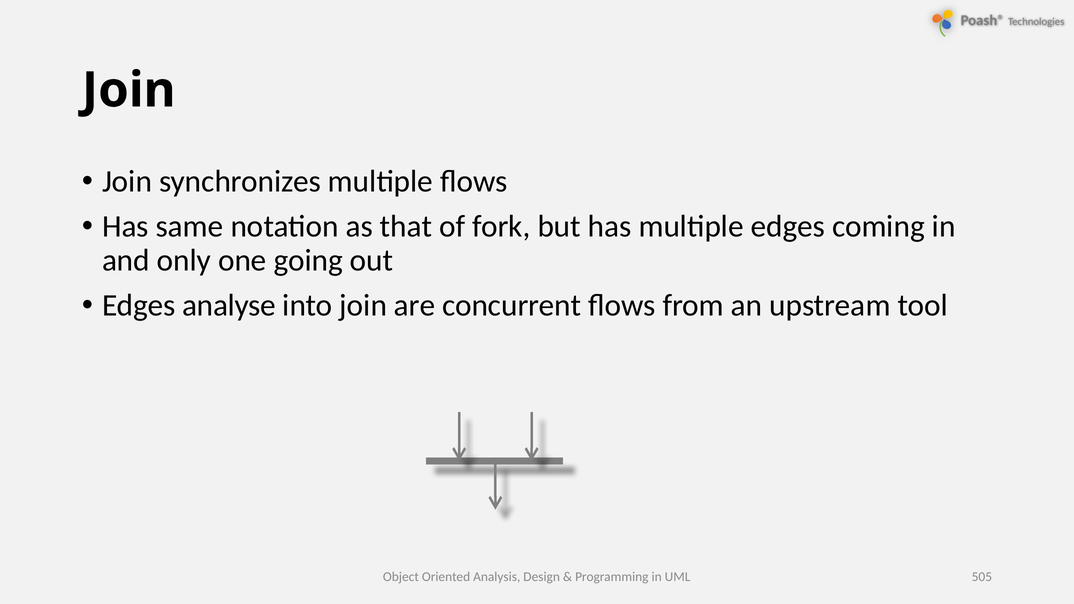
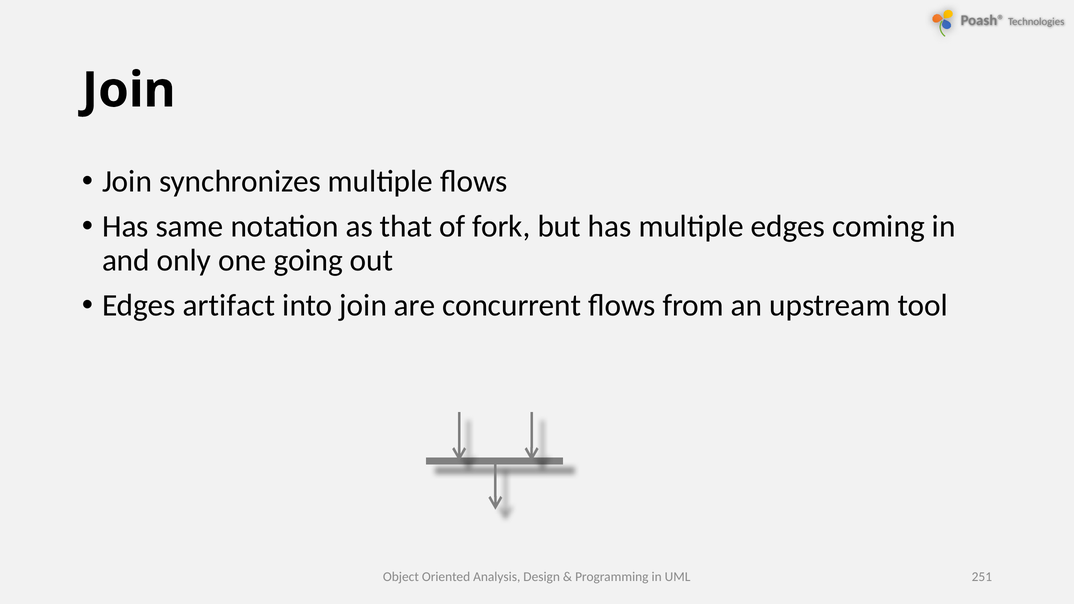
analyse: analyse -> artifact
505: 505 -> 251
